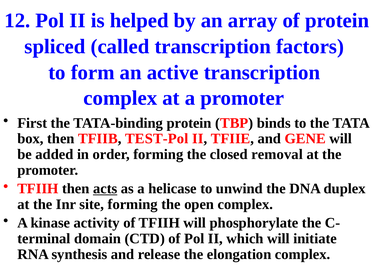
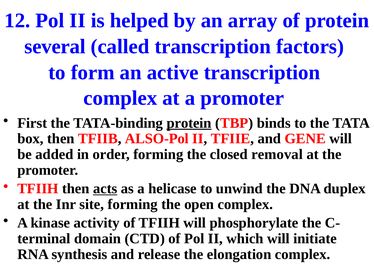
spliced: spliced -> several
protein at (189, 123) underline: none -> present
TEST-Pol: TEST-Pol -> ALSO-Pol
